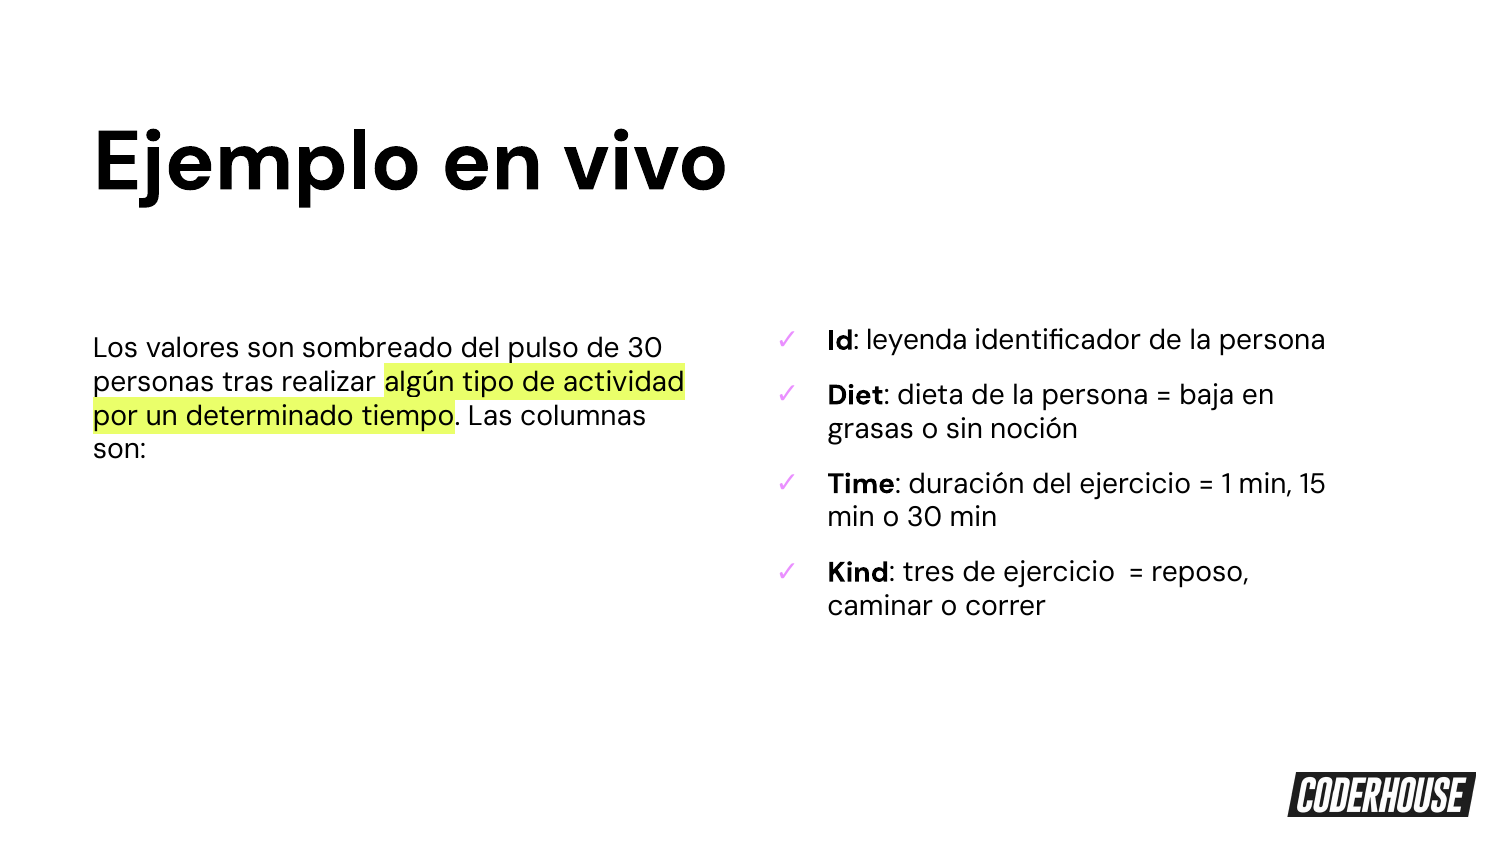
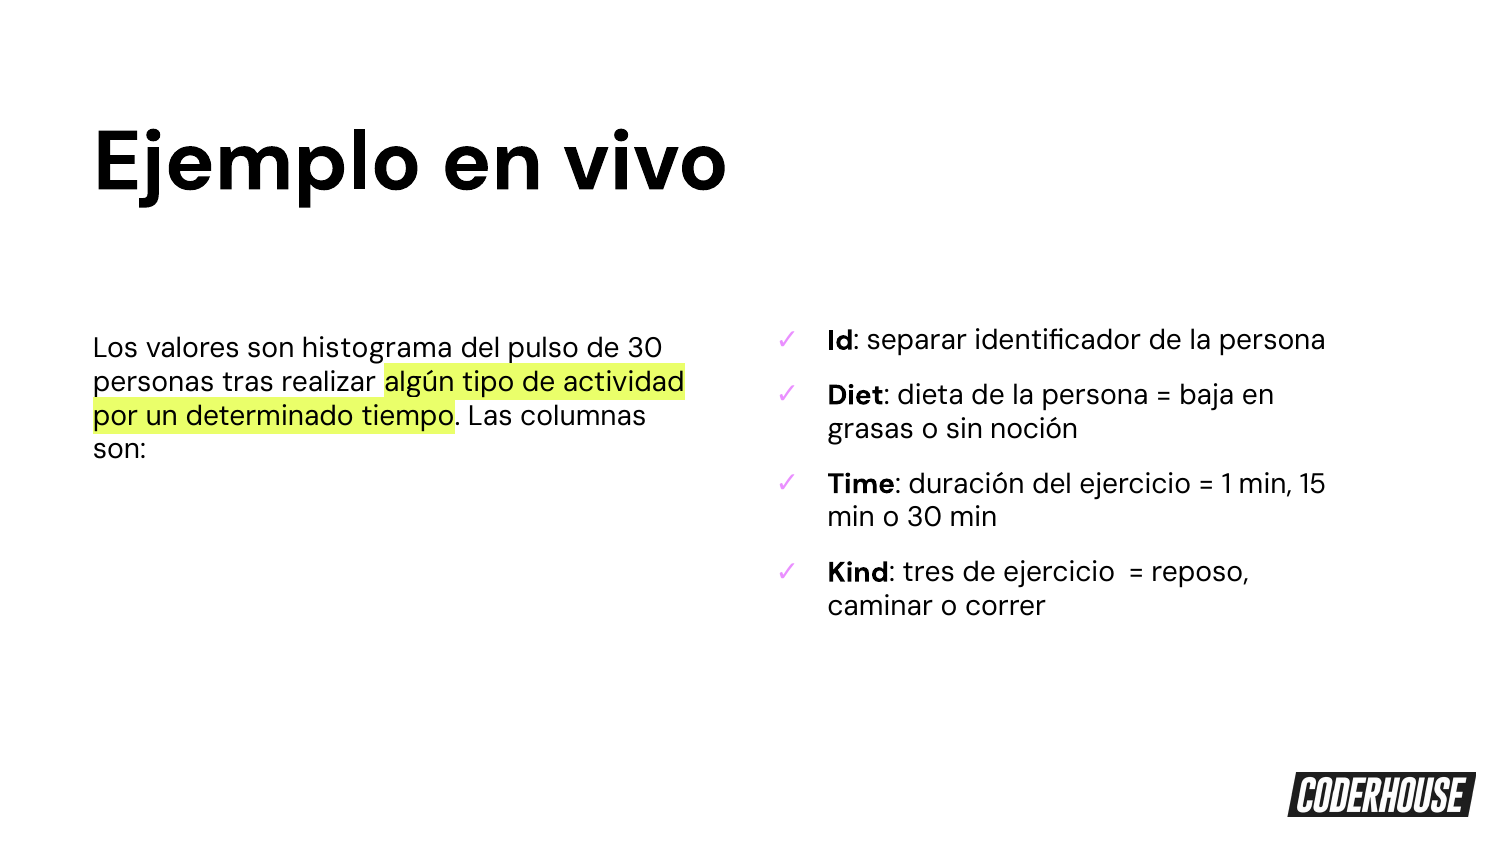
leyenda: leyenda -> separar
sombreado: sombreado -> histograma
